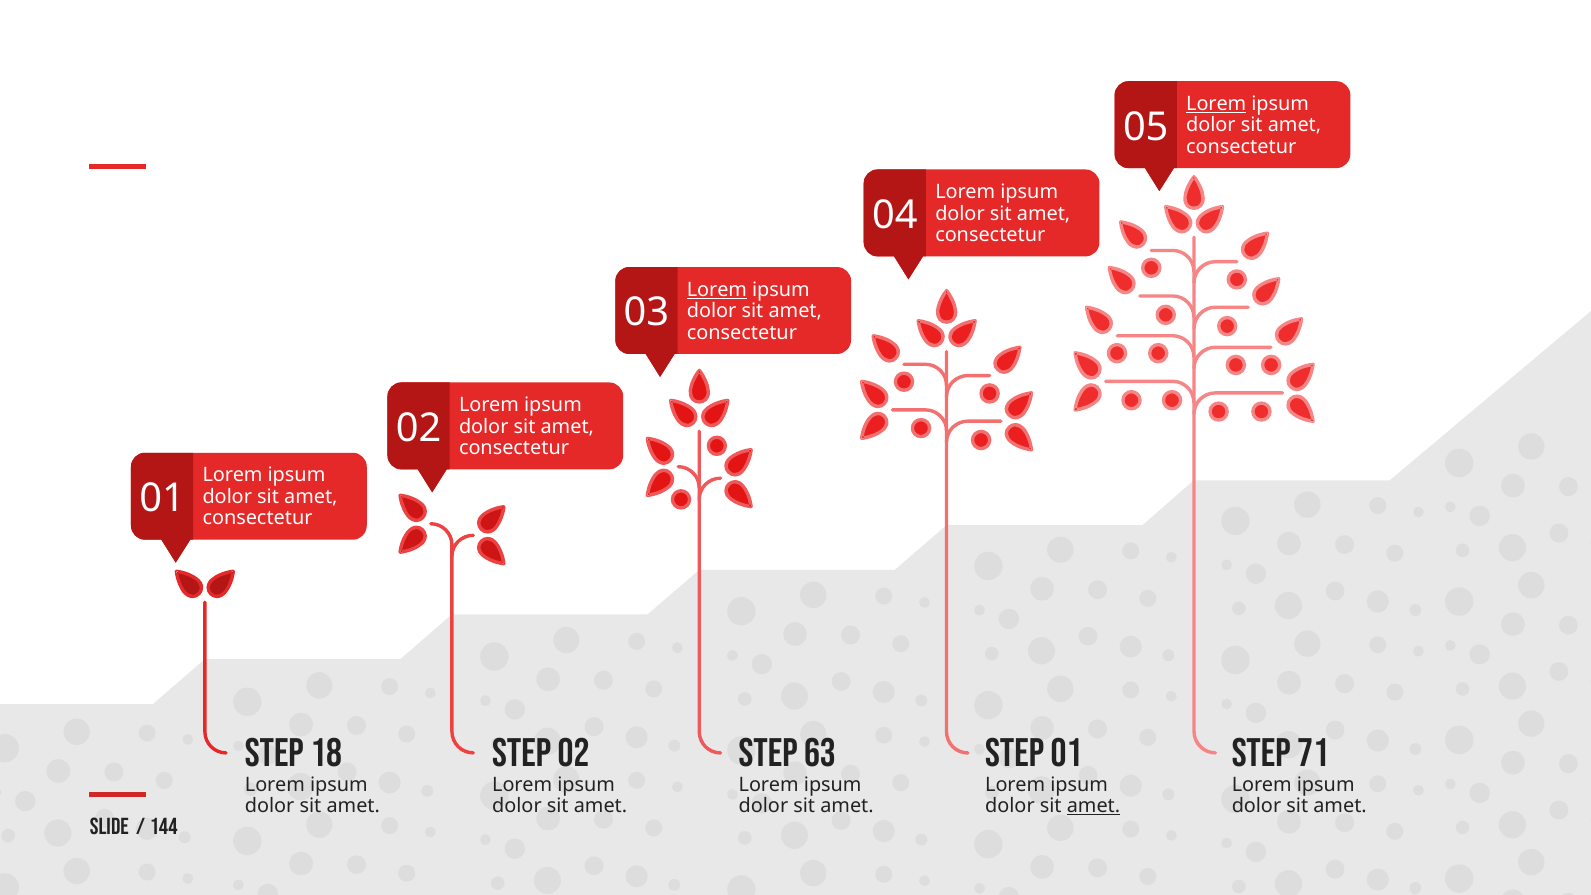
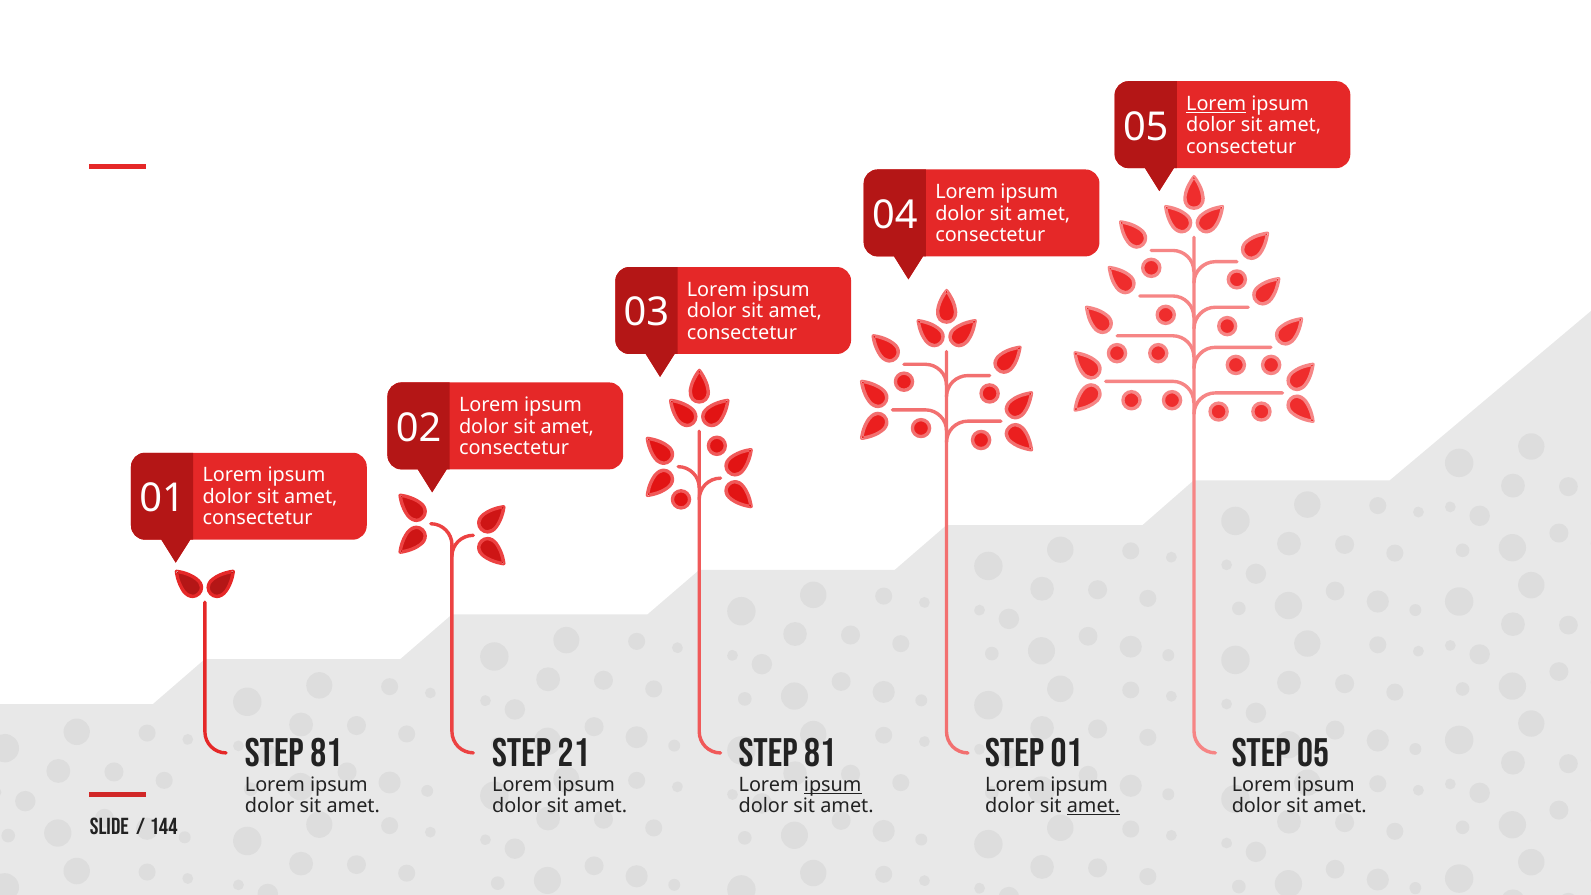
Lorem at (717, 290) underline: present -> none
18 at (326, 753): 18 -> 81
Step 02: 02 -> 21
63 at (820, 753): 63 -> 81
Step 71: 71 -> 05
ipsum at (833, 785) underline: none -> present
